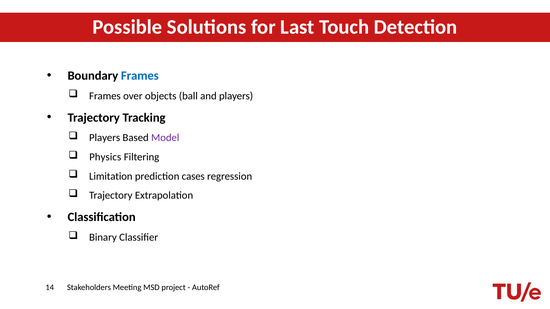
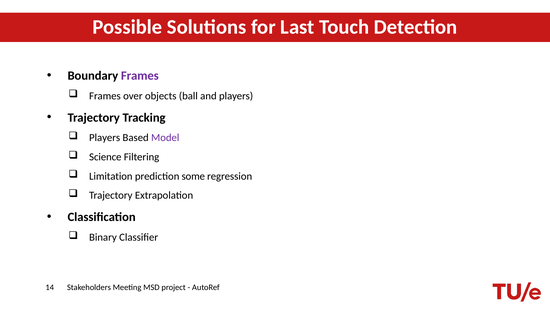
Frames at (140, 76) colour: blue -> purple
Physics: Physics -> Science
cases: cases -> some
